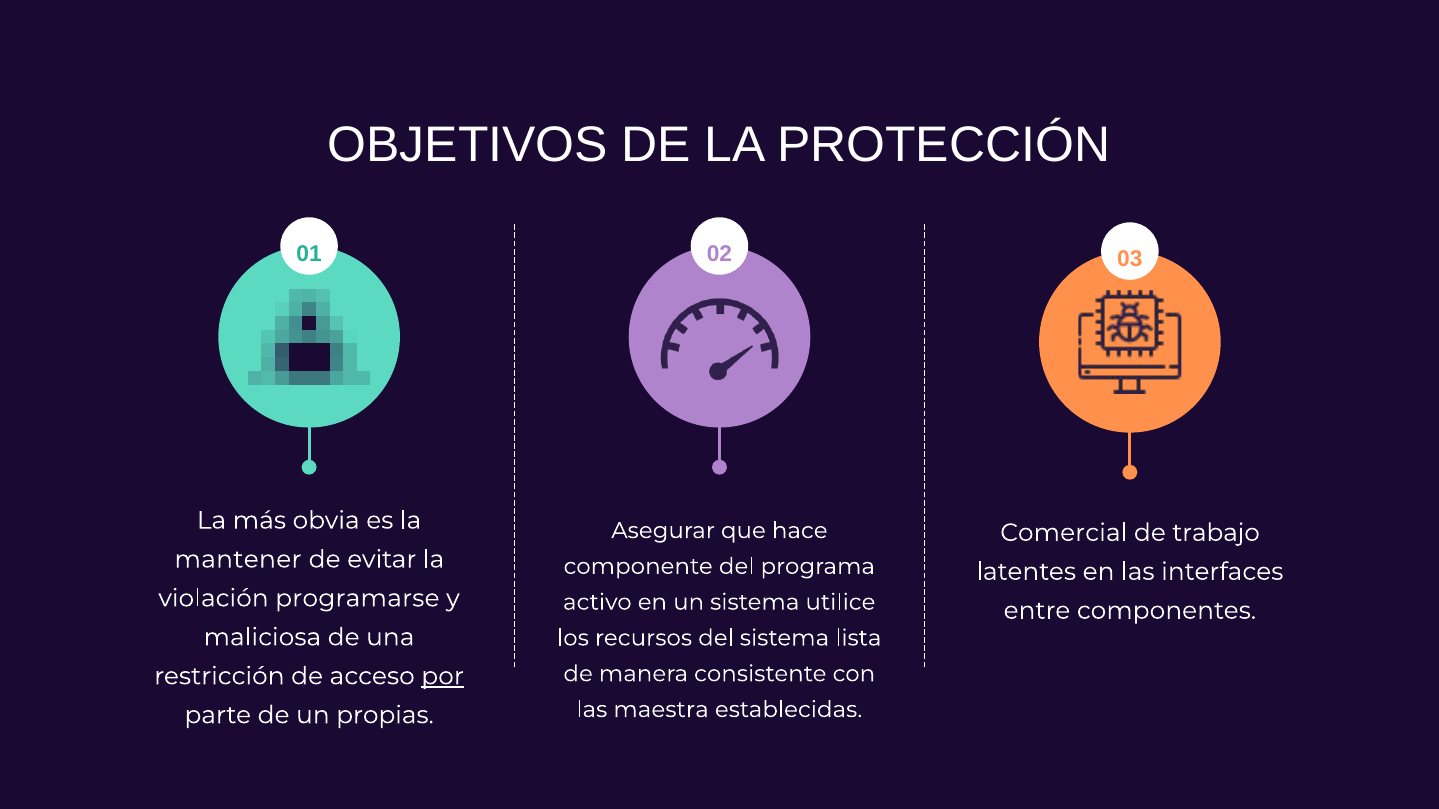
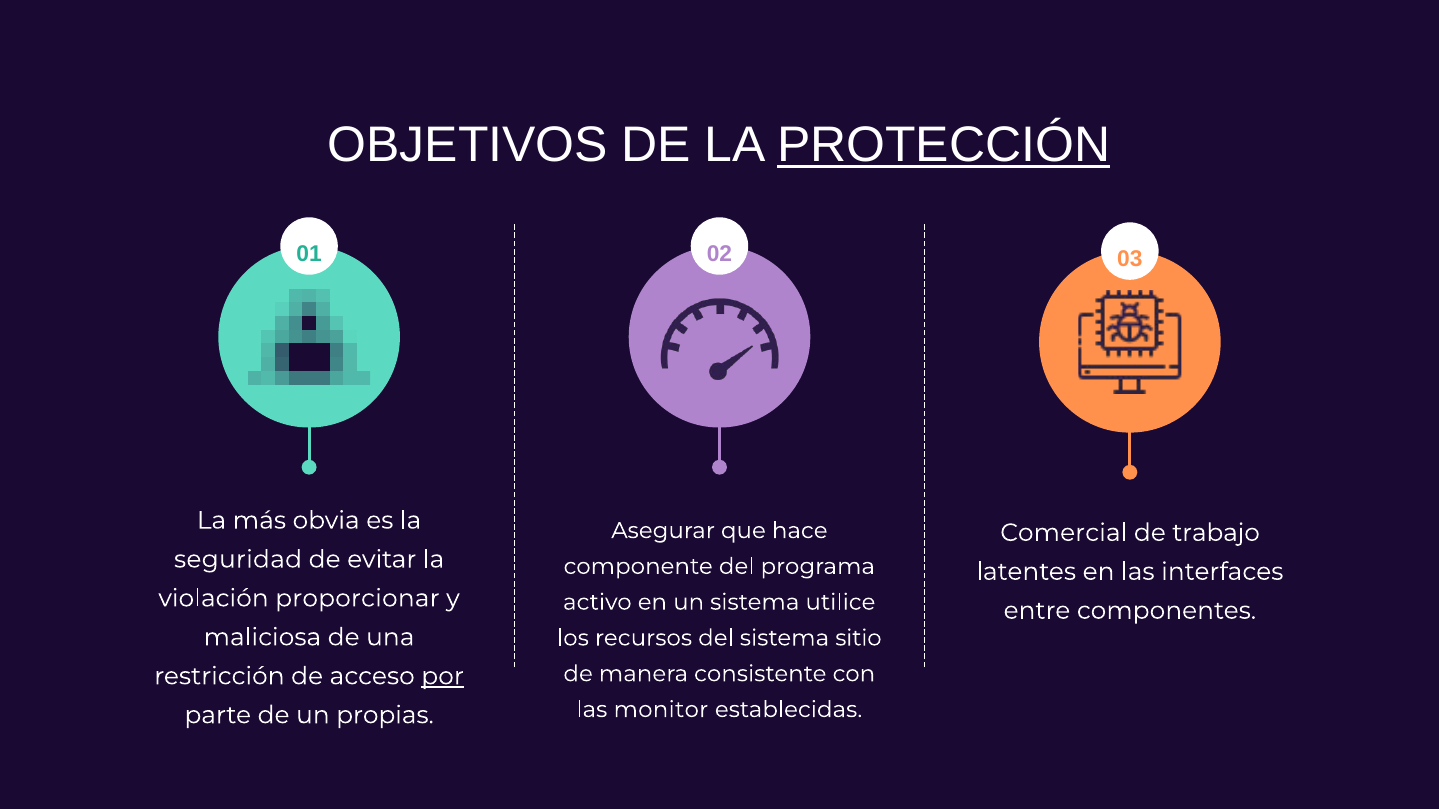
PROTECCIÓN underline: none -> present
mantener: mantener -> seguridad
programarse: programarse -> proporcionar
lista: lista -> sitio
maestra: maestra -> monitor
